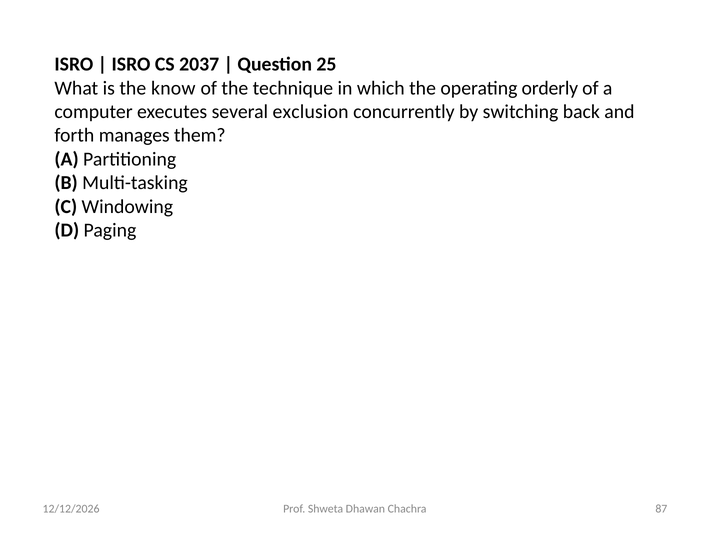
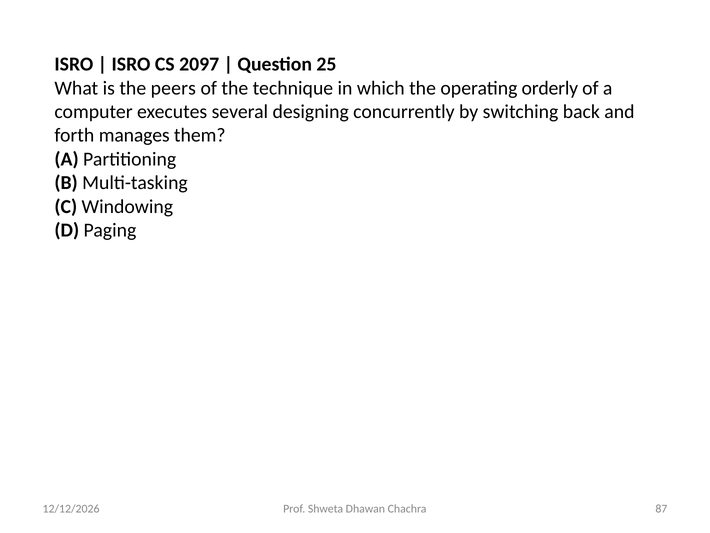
2037: 2037 -> 2097
know: know -> peers
exclusion: exclusion -> designing
